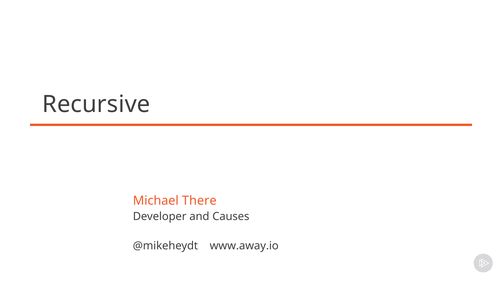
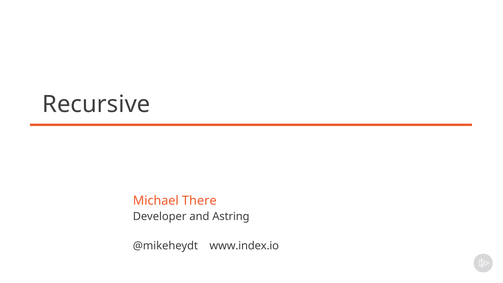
Causes: Causes -> Astring
www.away.io: www.away.io -> www.index.io
